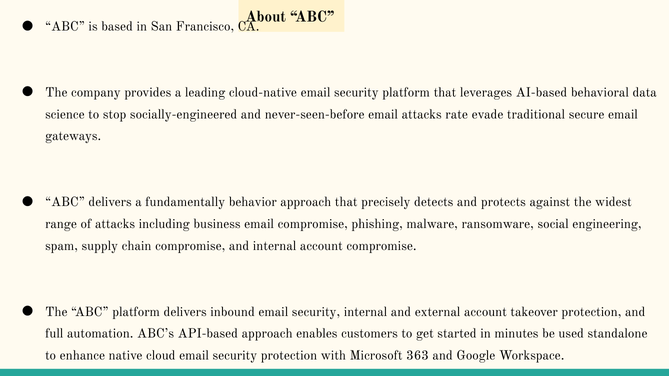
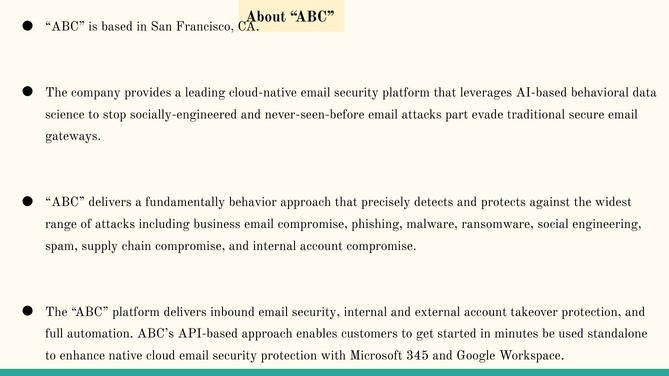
rate: rate -> part
363: 363 -> 345
